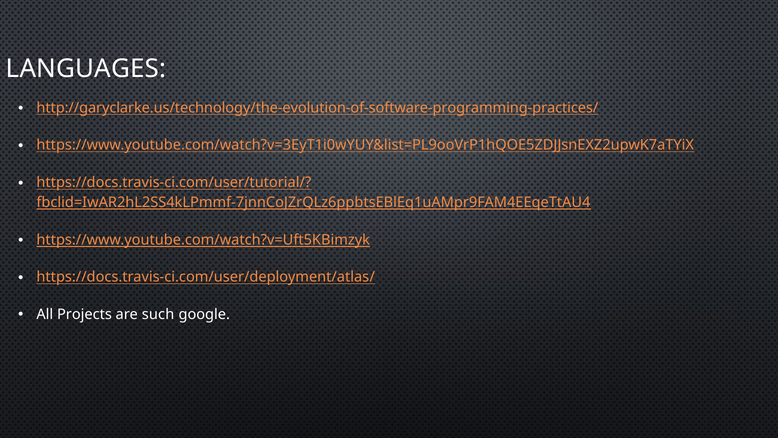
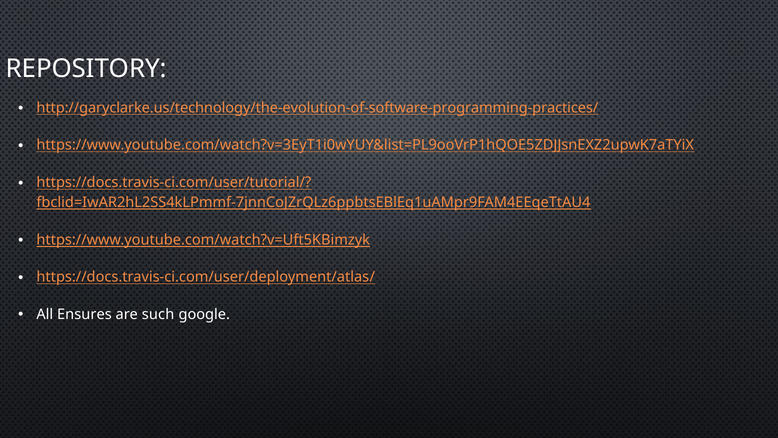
LANGUAGES: LANGUAGES -> REPOSITORY
Projects: Projects -> Ensures
